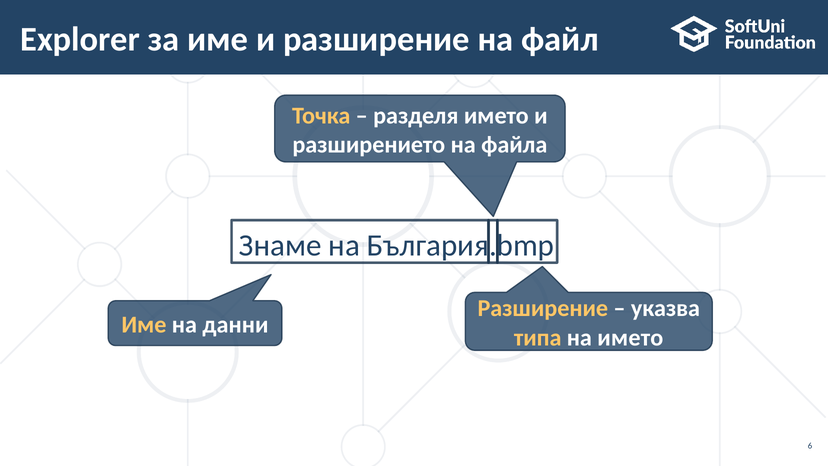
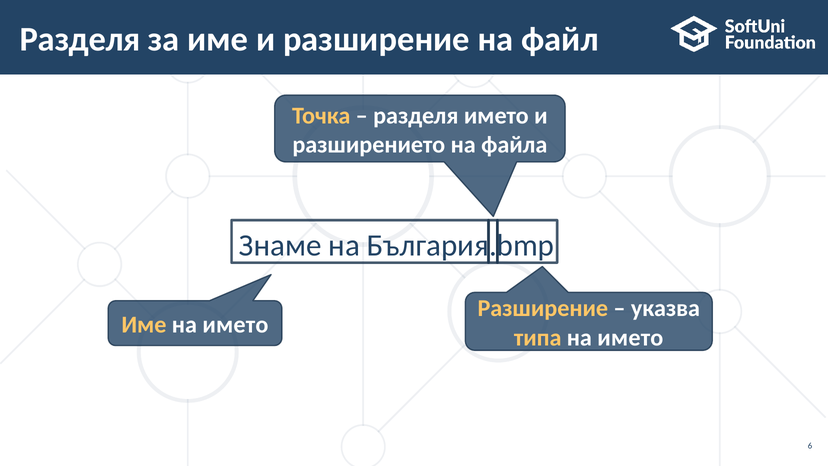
Explorer at (80, 39): Explorer -> Разделя
Име на данни: данни -> името
